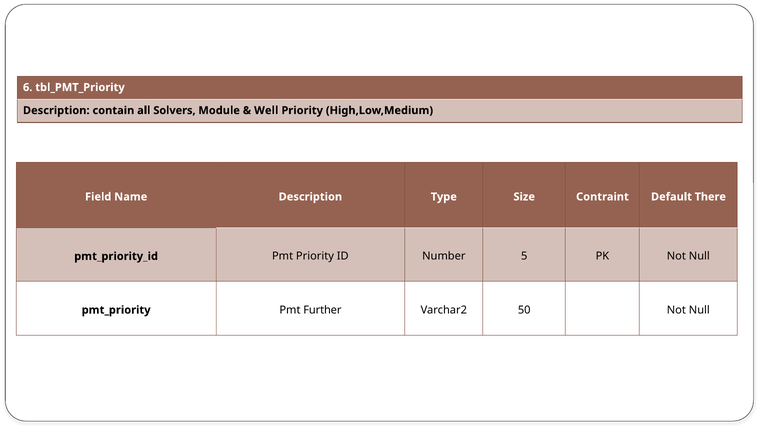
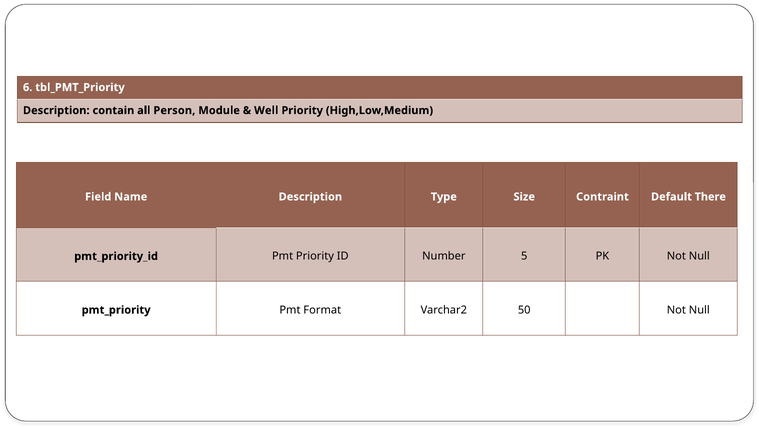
Solvers: Solvers -> Person
Further: Further -> Format
